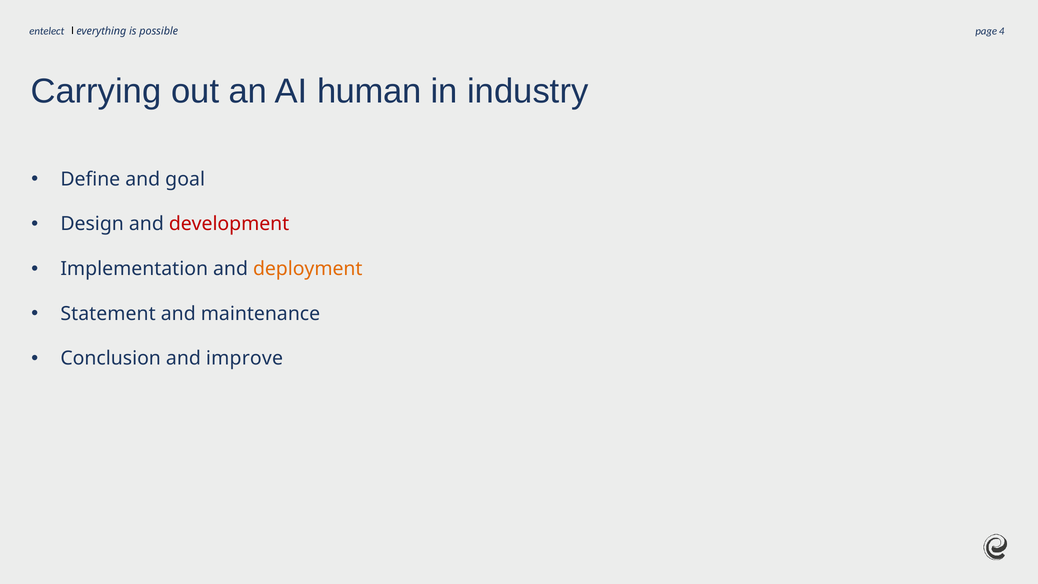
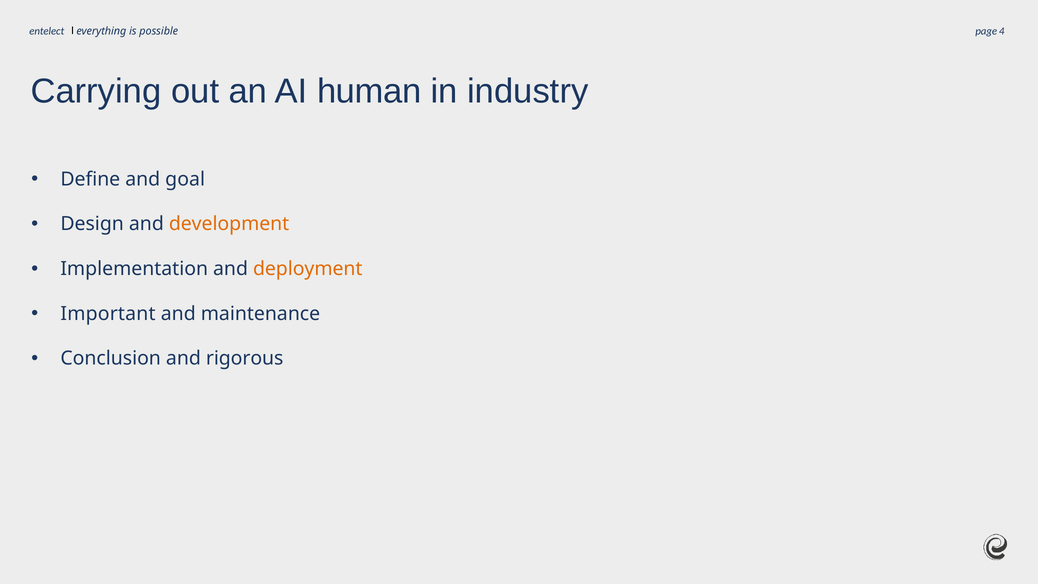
development colour: red -> orange
Statement: Statement -> Important
improve: improve -> rigorous
